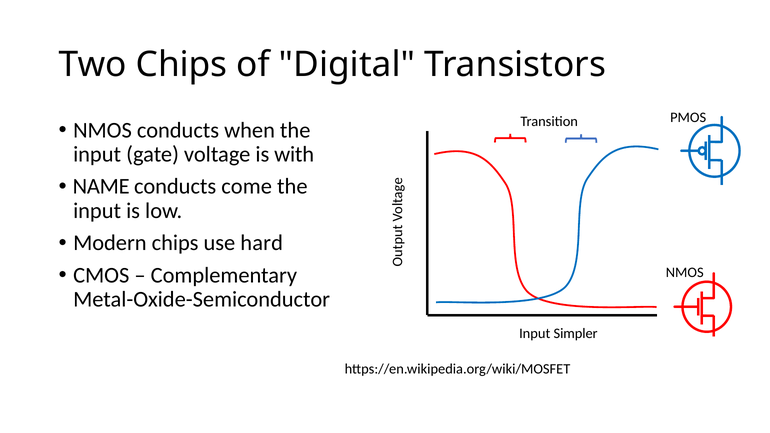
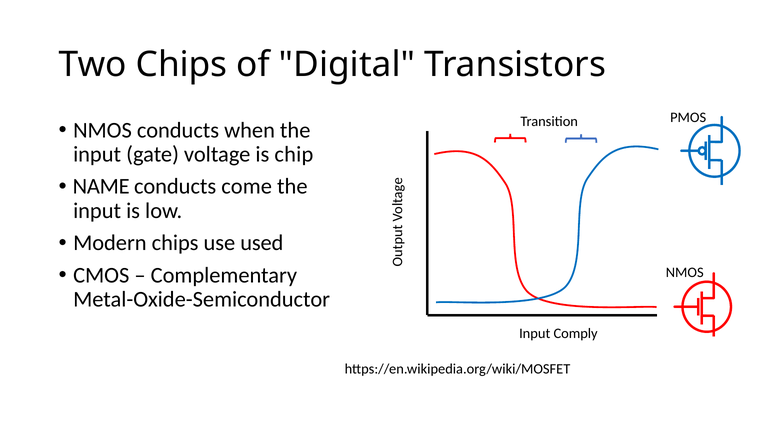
with: with -> chip
hard: hard -> used
Simpler: Simpler -> Comply
